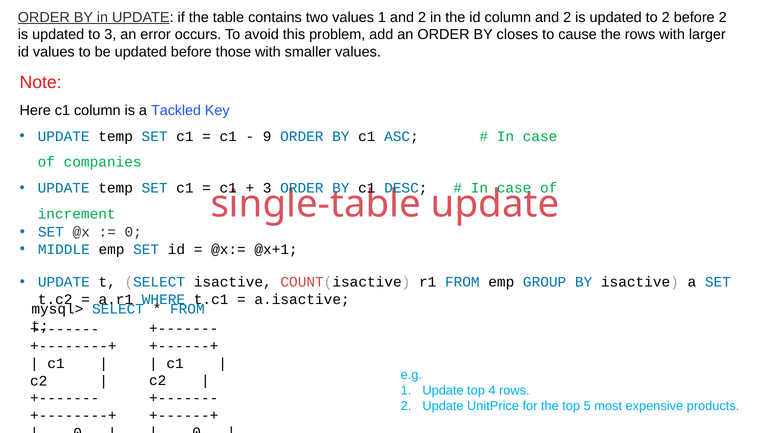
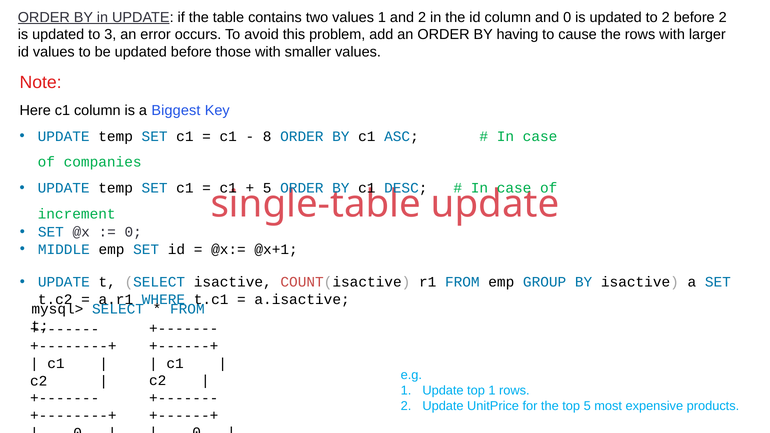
column and 2: 2 -> 0
closes: closes -> having
Tackled: Tackled -> Biggest
9: 9 -> 8
3 at (267, 188): 3 -> 5
top 4: 4 -> 1
